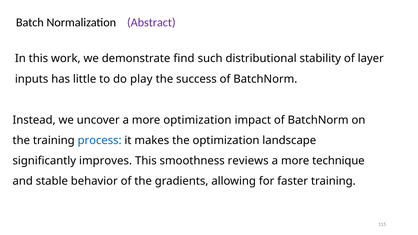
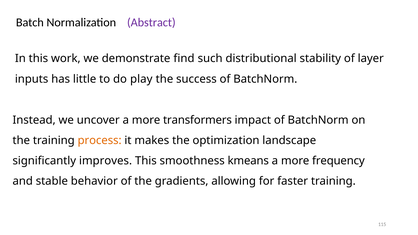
more optimization: optimization -> transformers
process colour: blue -> orange
reviews: reviews -> kmeans
technique: technique -> frequency
